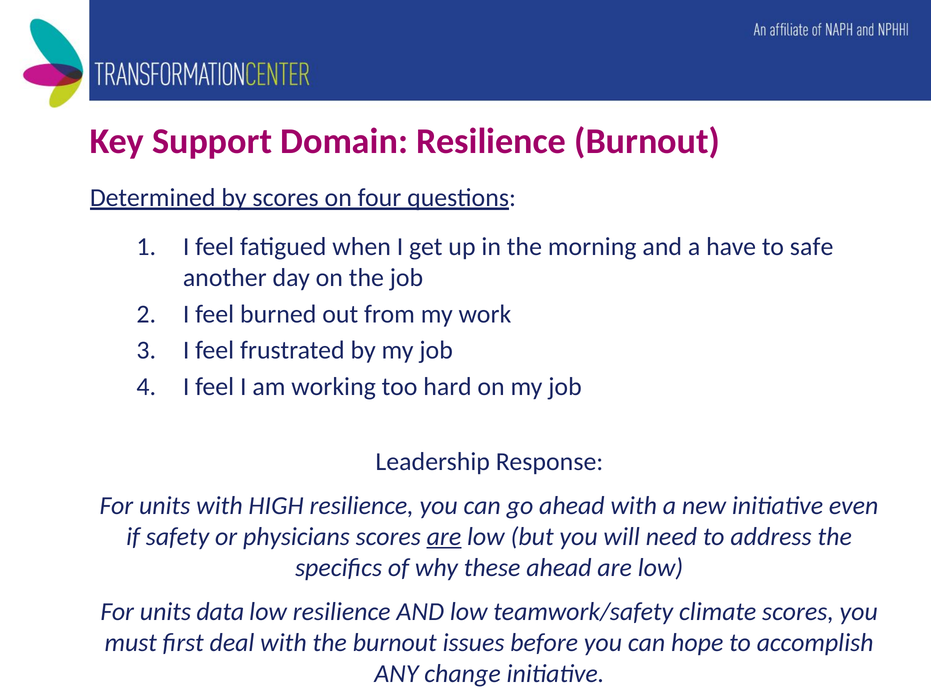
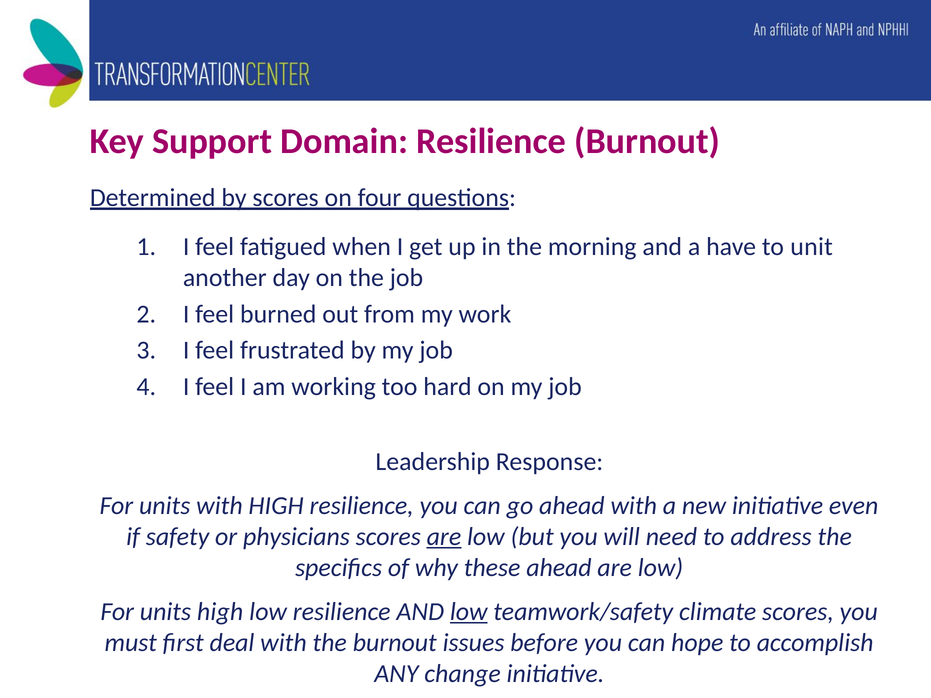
safe: safe -> unit
units data: data -> high
low at (469, 612) underline: none -> present
